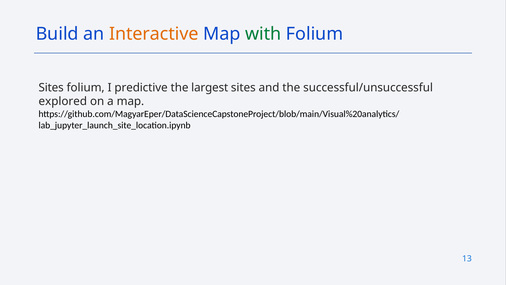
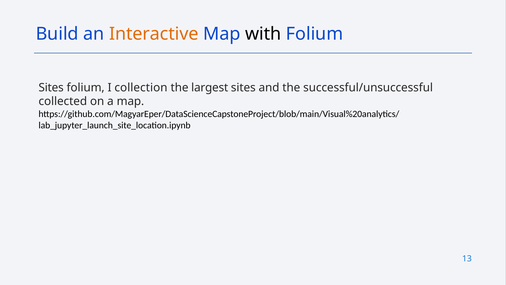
with colour: green -> black
predictive: predictive -> collection
explored: explored -> collected
